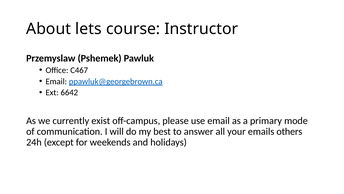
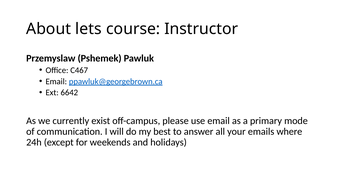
others: others -> where
